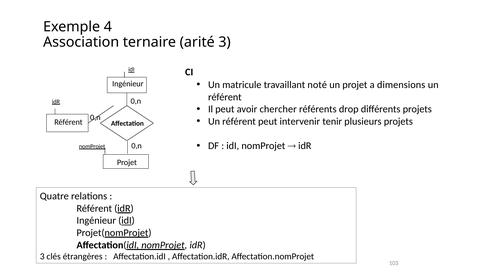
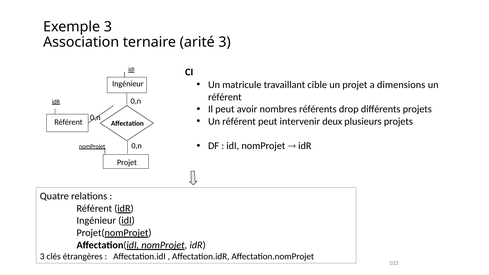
Exemple 4: 4 -> 3
noté: noté -> cible
chercher: chercher -> nombres
tenir: tenir -> deux
